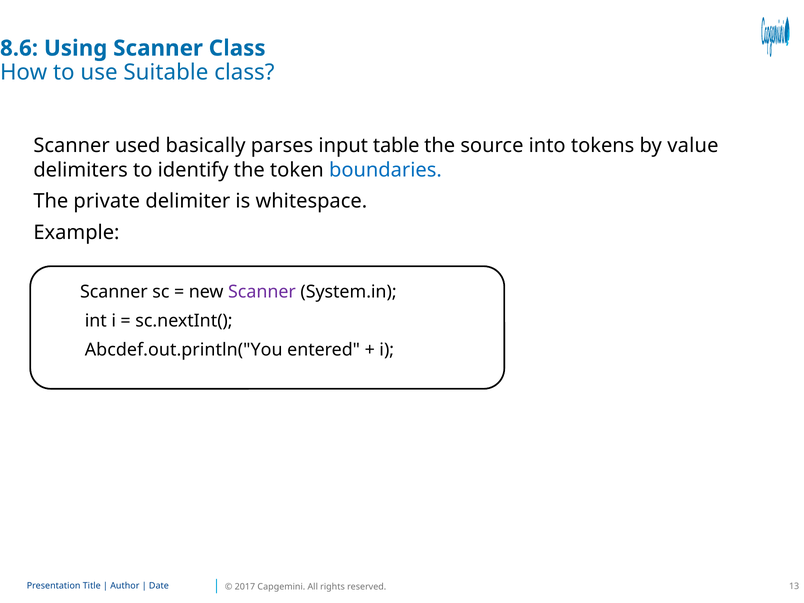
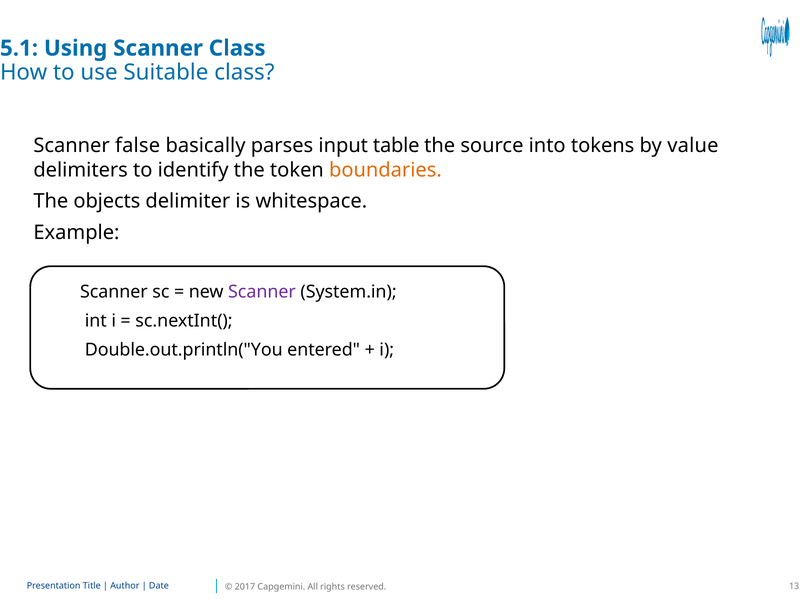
8.6: 8.6 -> 5.1
used: used -> false
boundaries colour: blue -> orange
private: private -> objects
Abcdef.out.println("You: Abcdef.out.println("You -> Double.out.println("You
